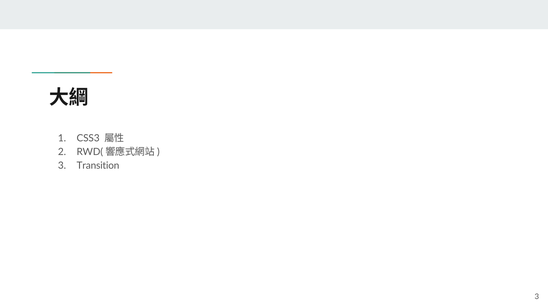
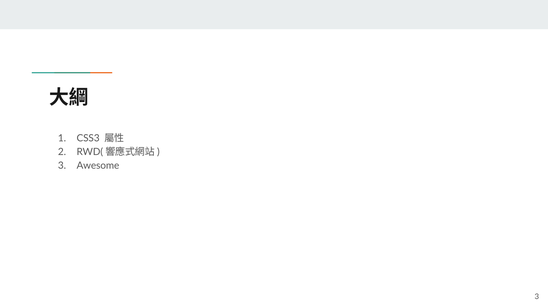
Transition: Transition -> Awesome
